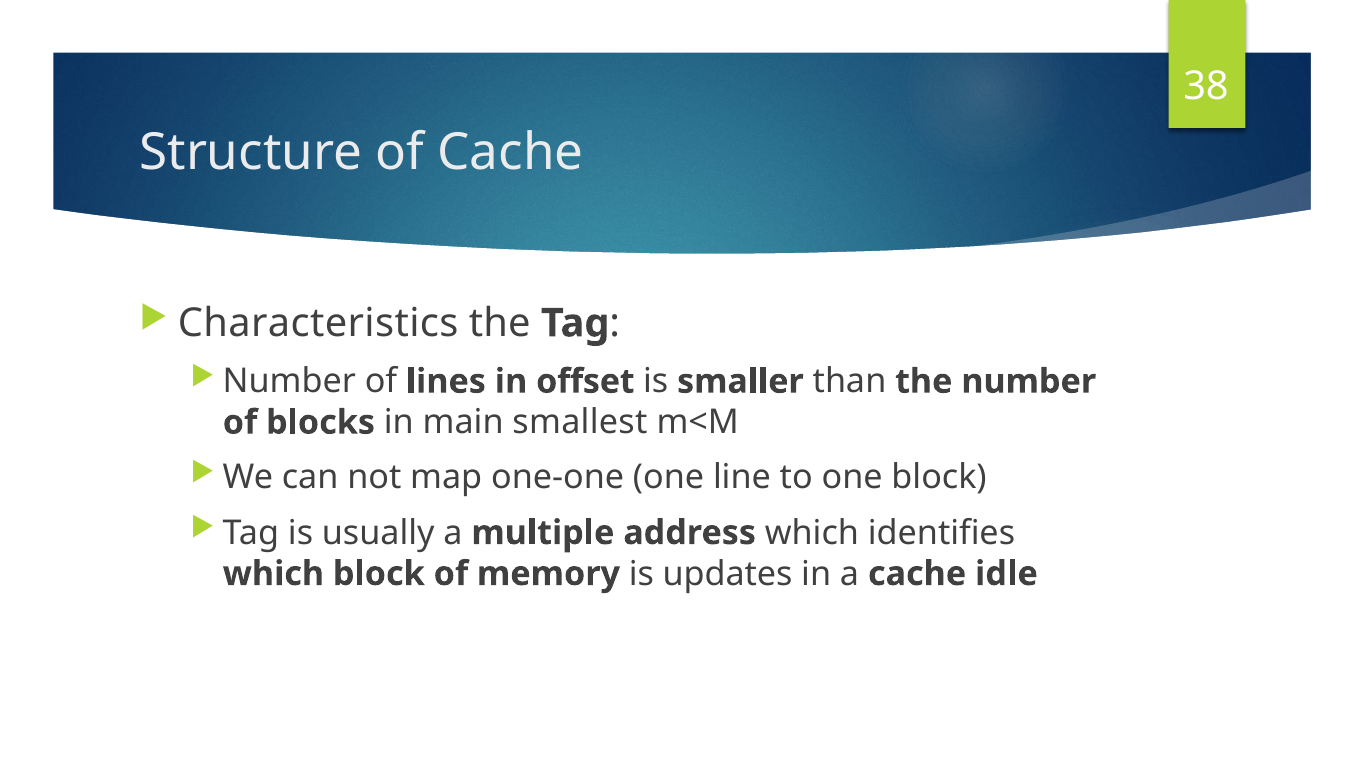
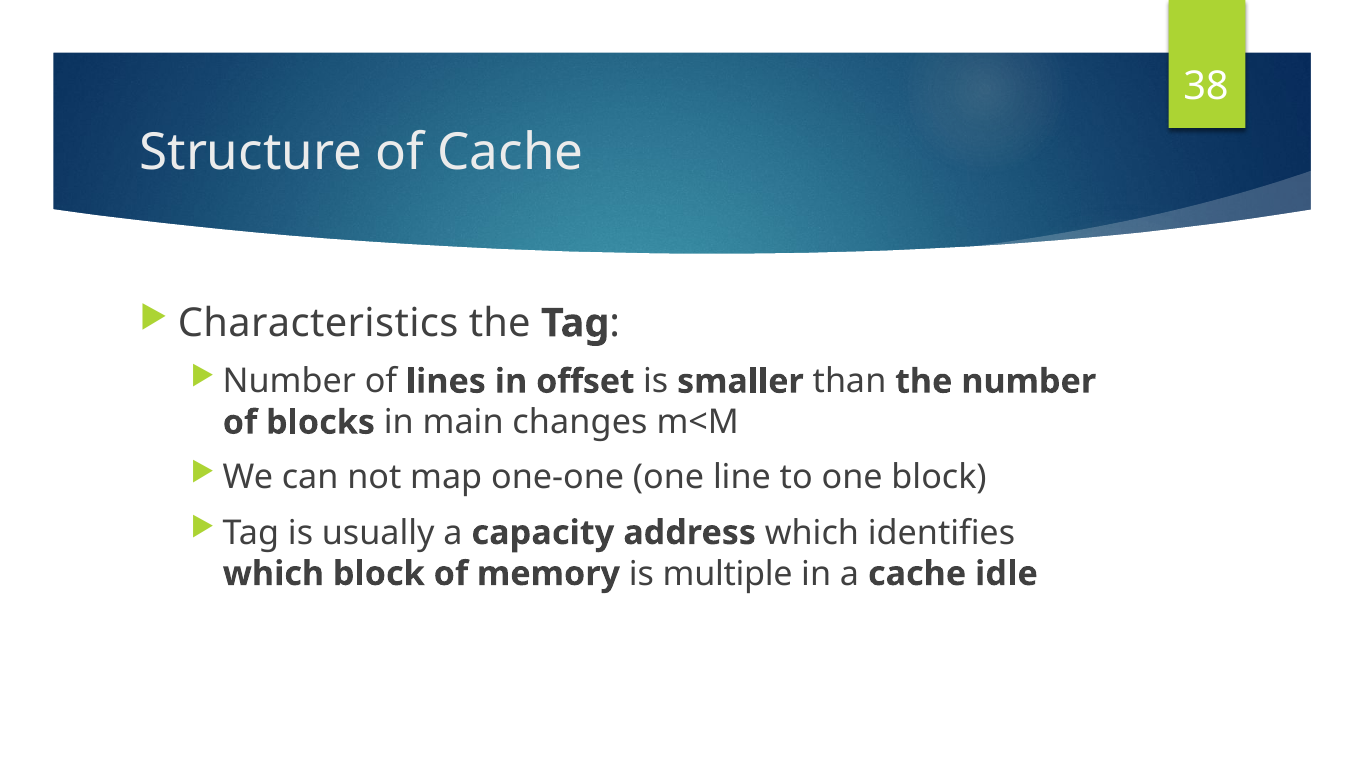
smallest: smallest -> changes
multiple: multiple -> capacity
updates: updates -> multiple
